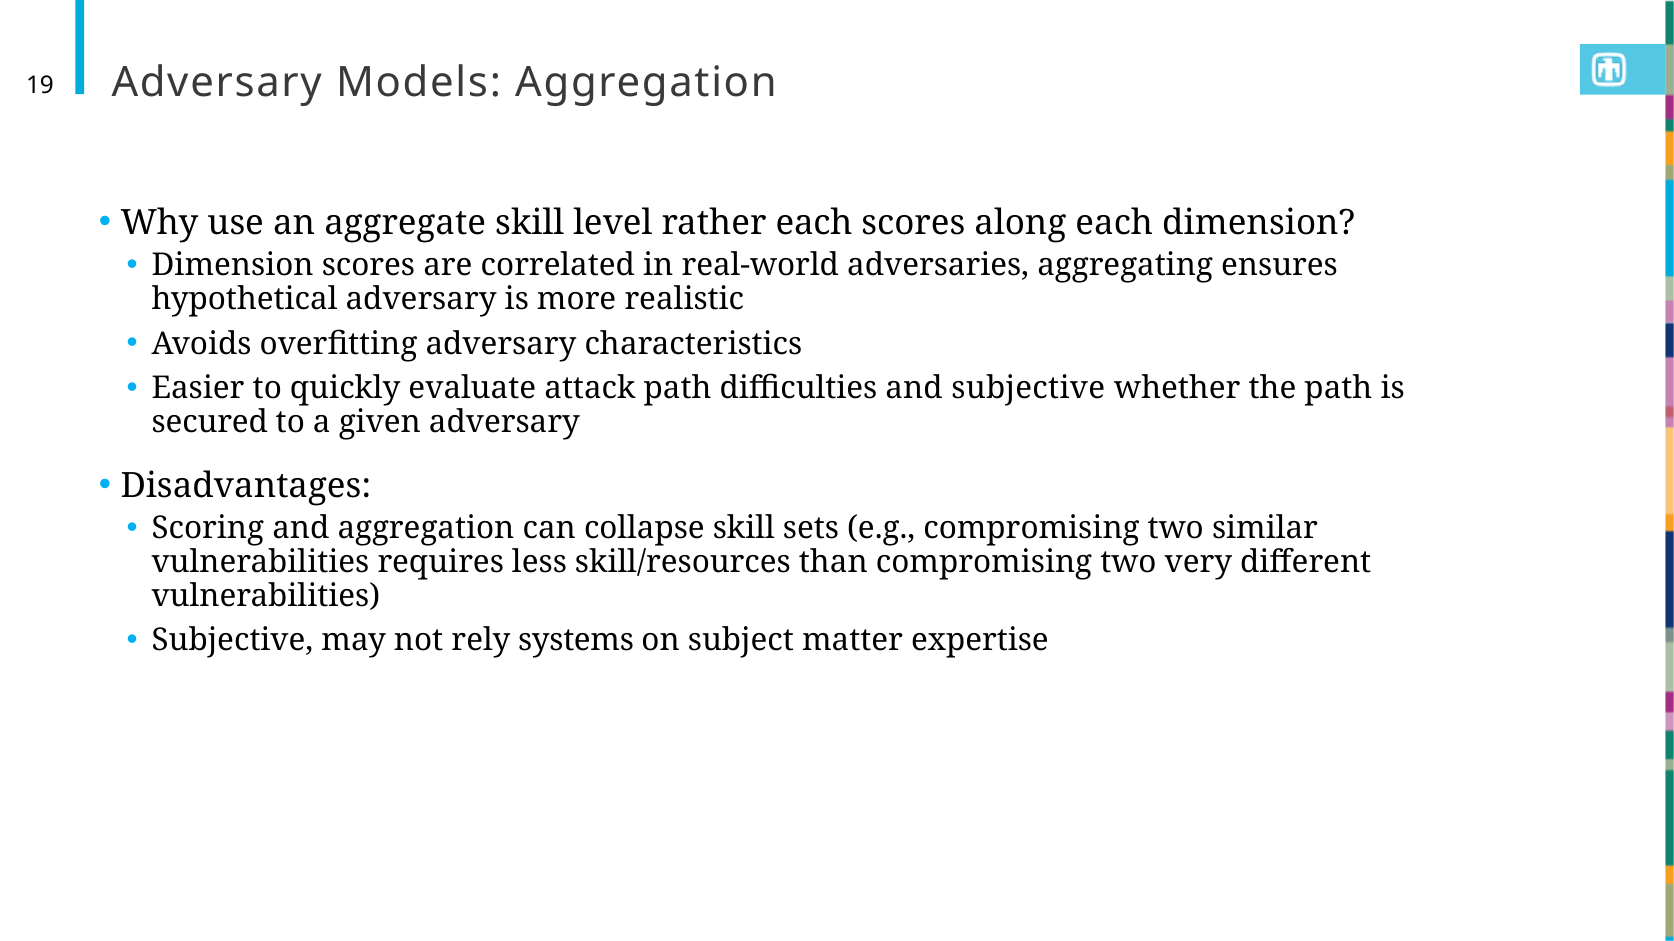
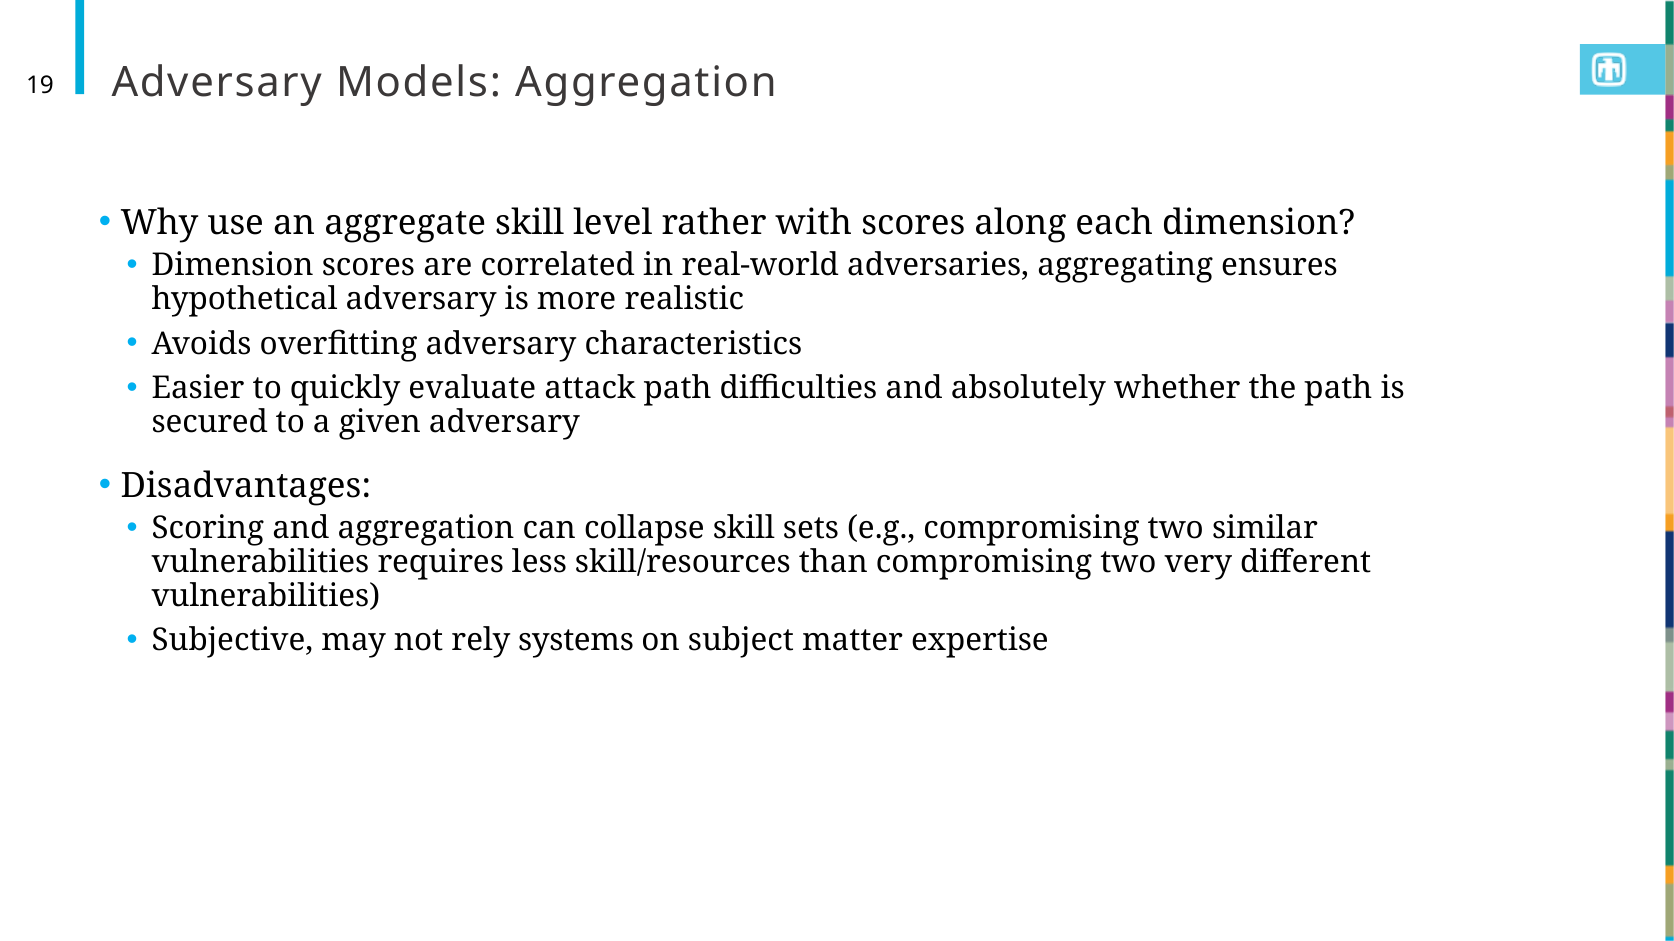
rather each: each -> with
and subjective: subjective -> absolutely
